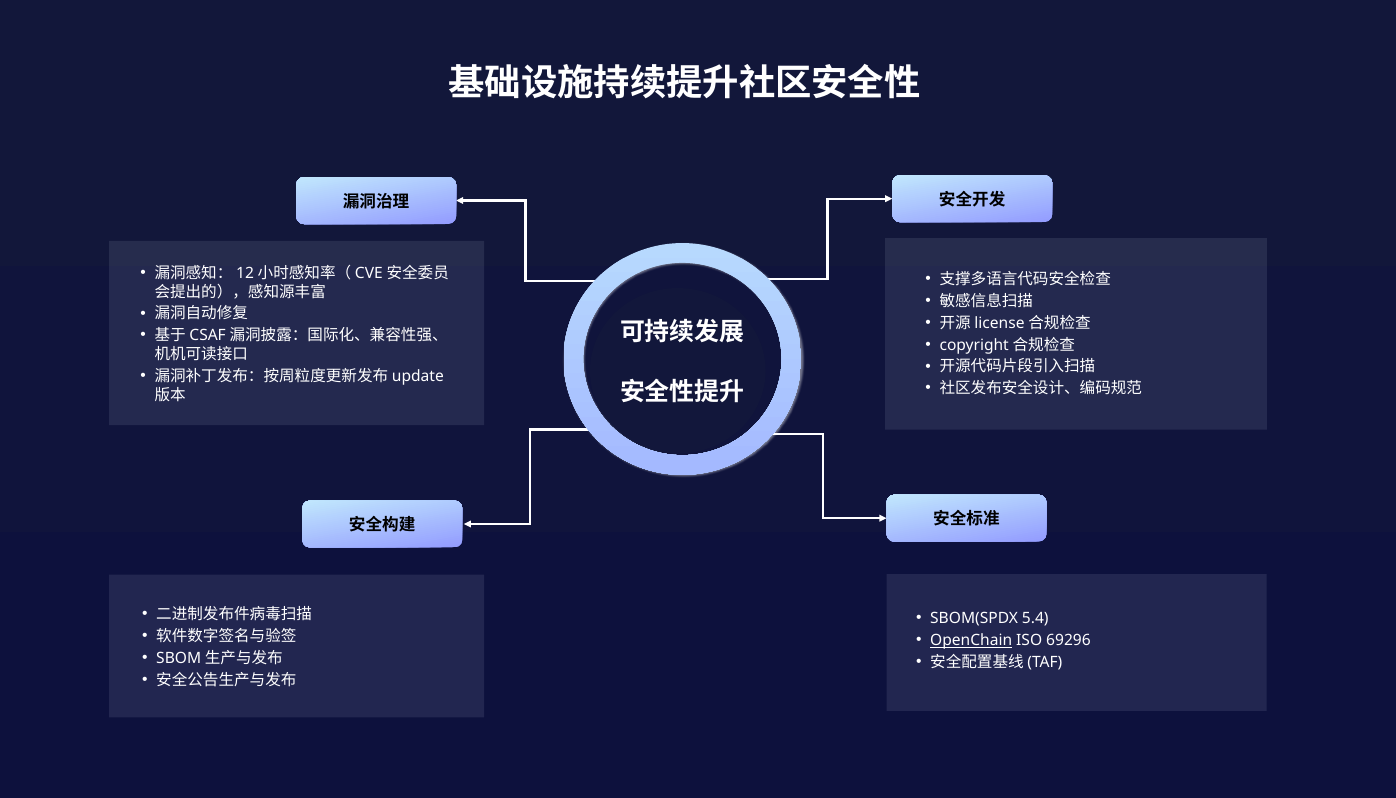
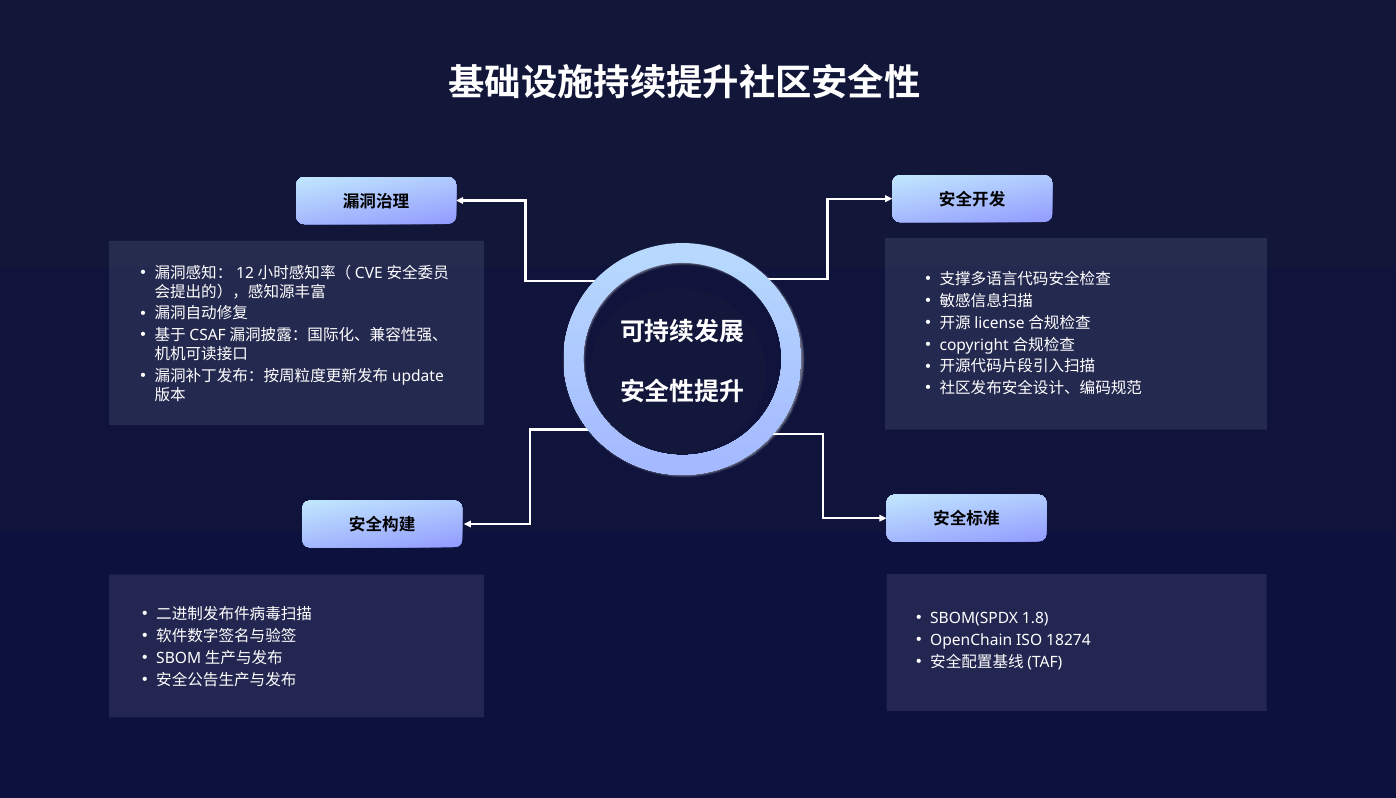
5.4: 5.4 -> 1.8
OpenChain underline: present -> none
69296: 69296 -> 18274
